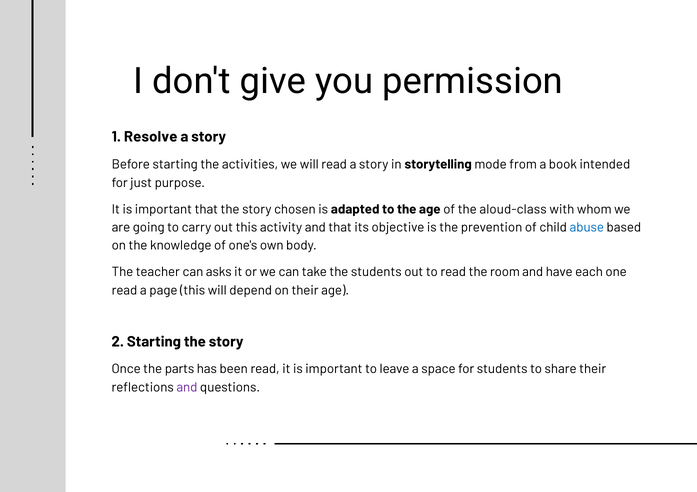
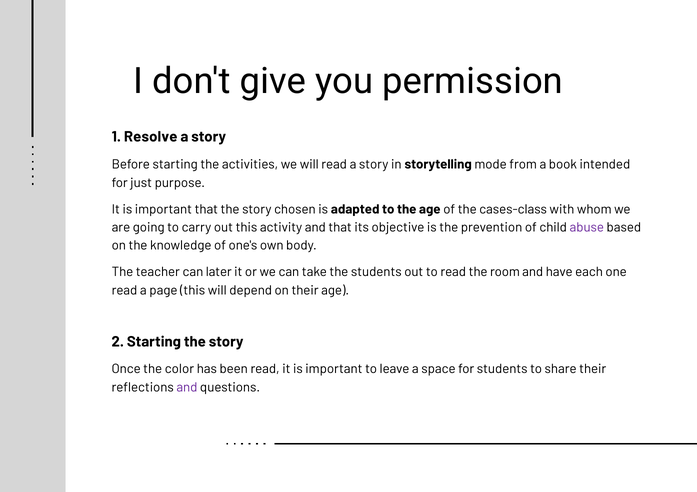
aloud-class: aloud-class -> cases-class
abuse colour: blue -> purple
asks: asks -> later
parts: parts -> color
